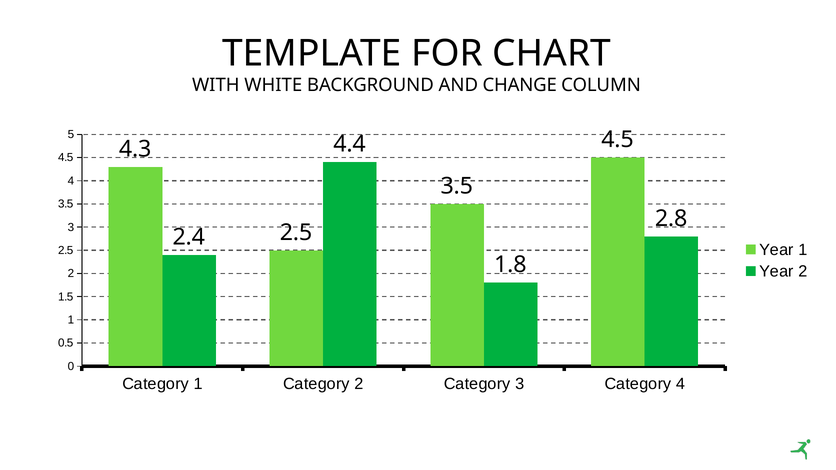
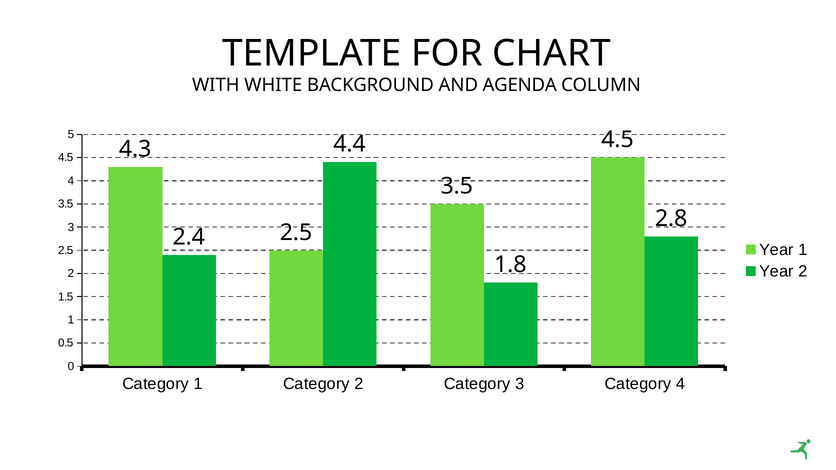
CHANGE: CHANGE -> AGENDA
